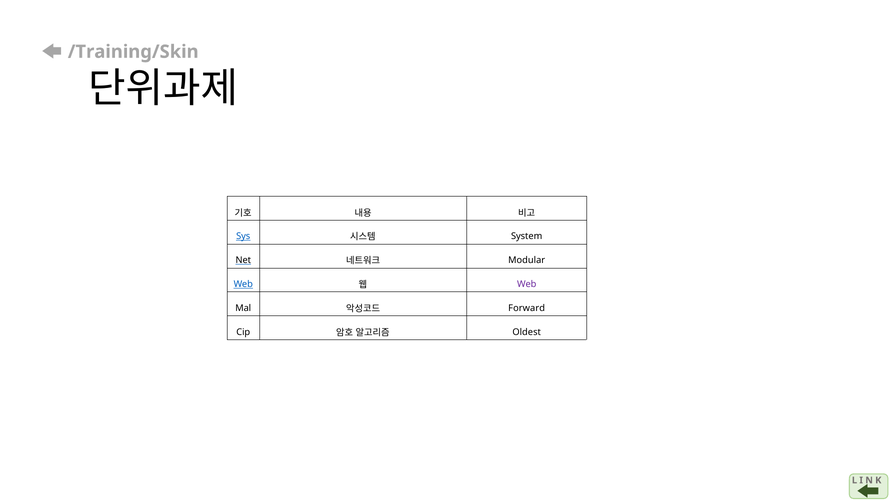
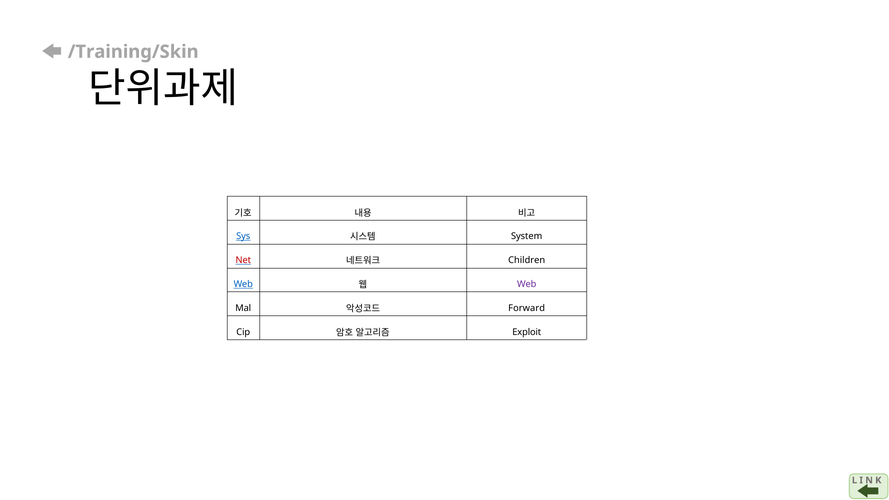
Net colour: black -> red
Modular: Modular -> Children
Oldest: Oldest -> Exploit
